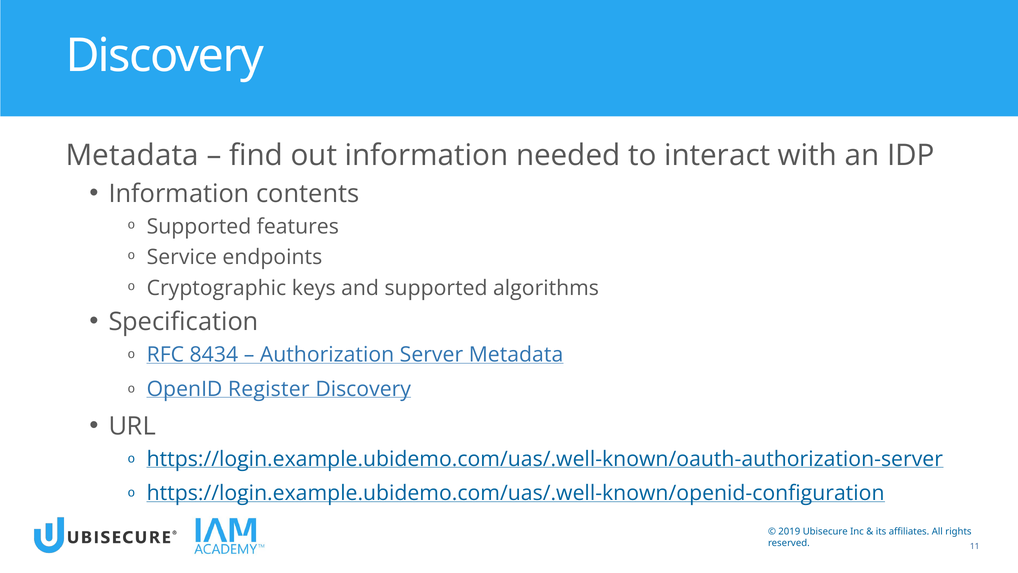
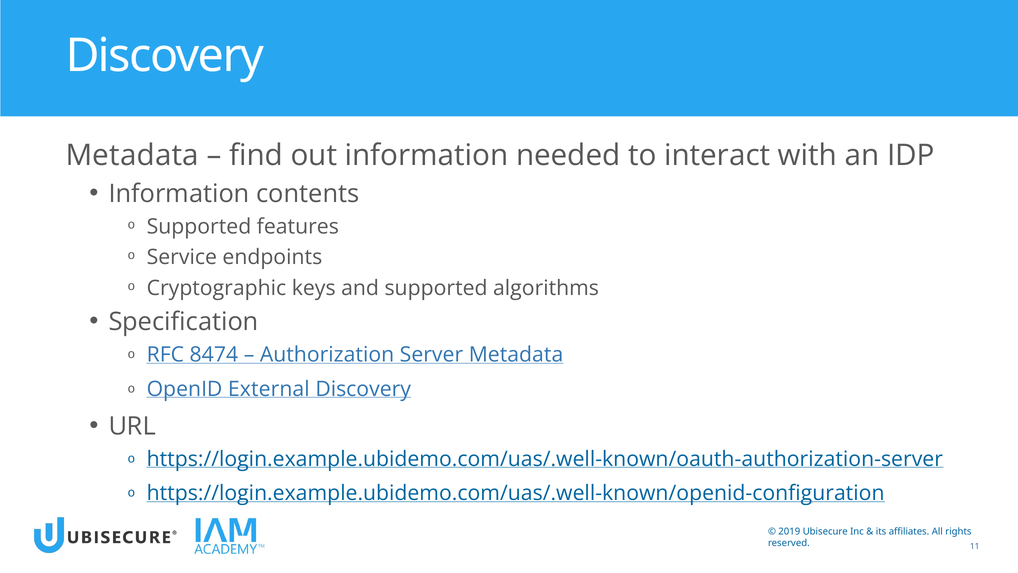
8434: 8434 -> 8474
Register: Register -> External
